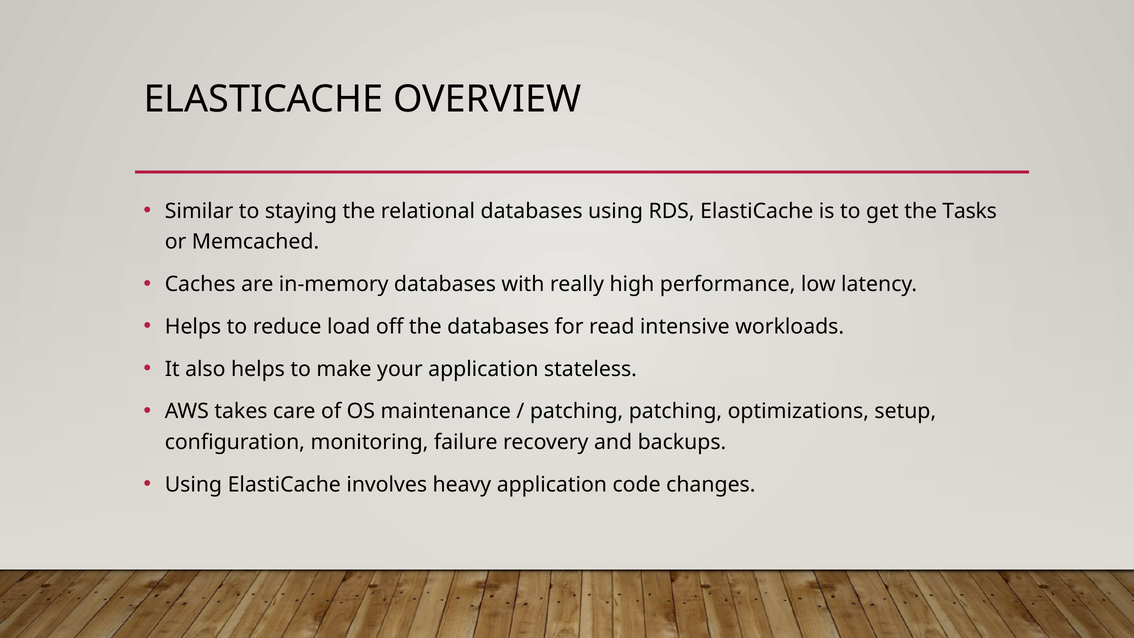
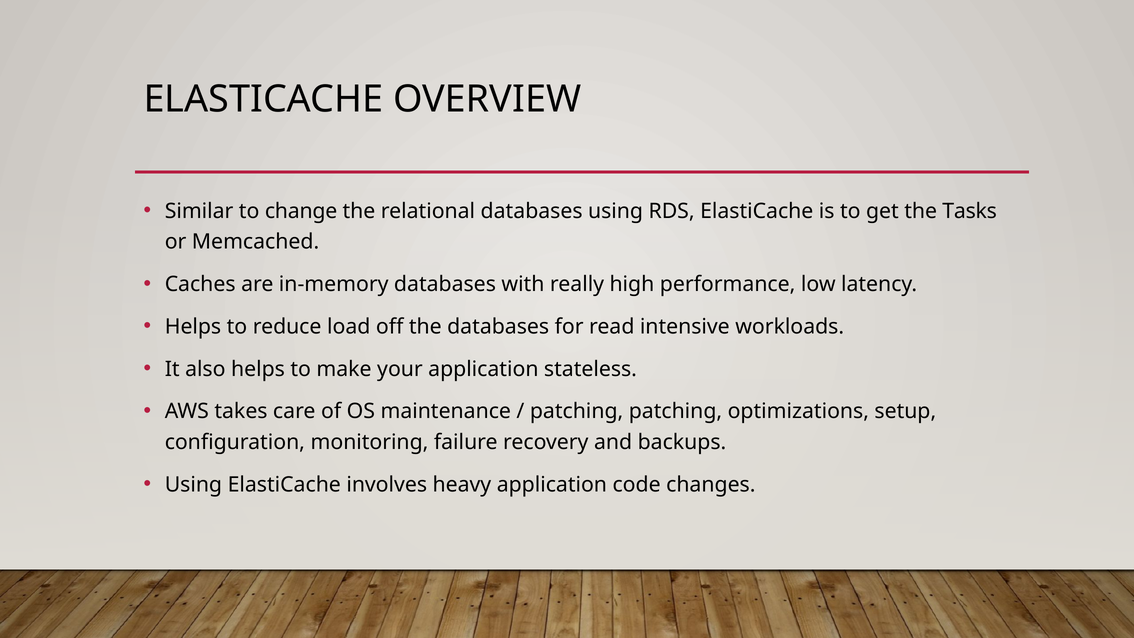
staying: staying -> change
